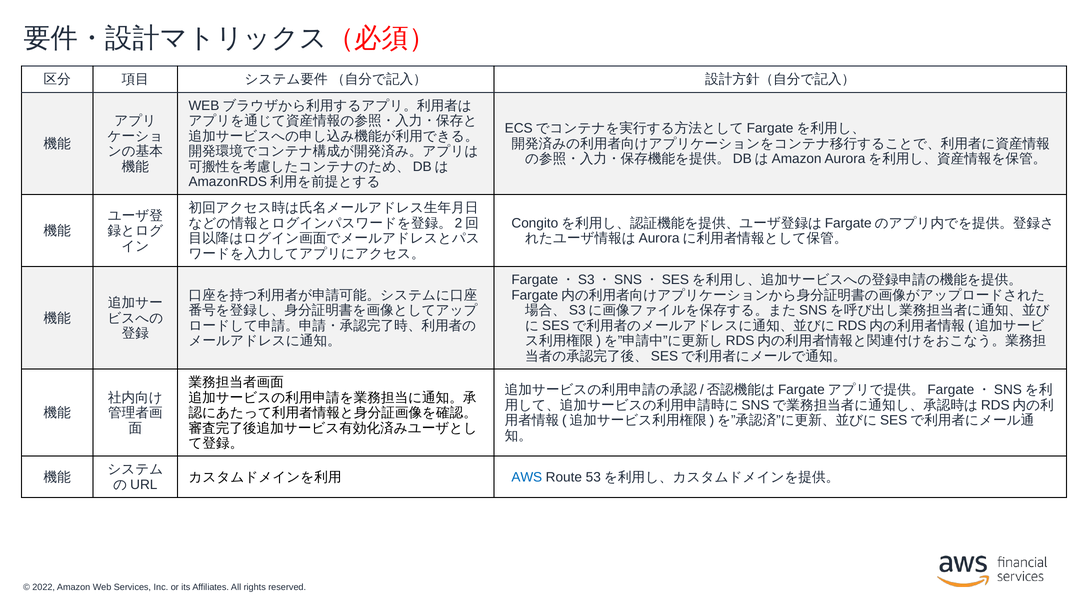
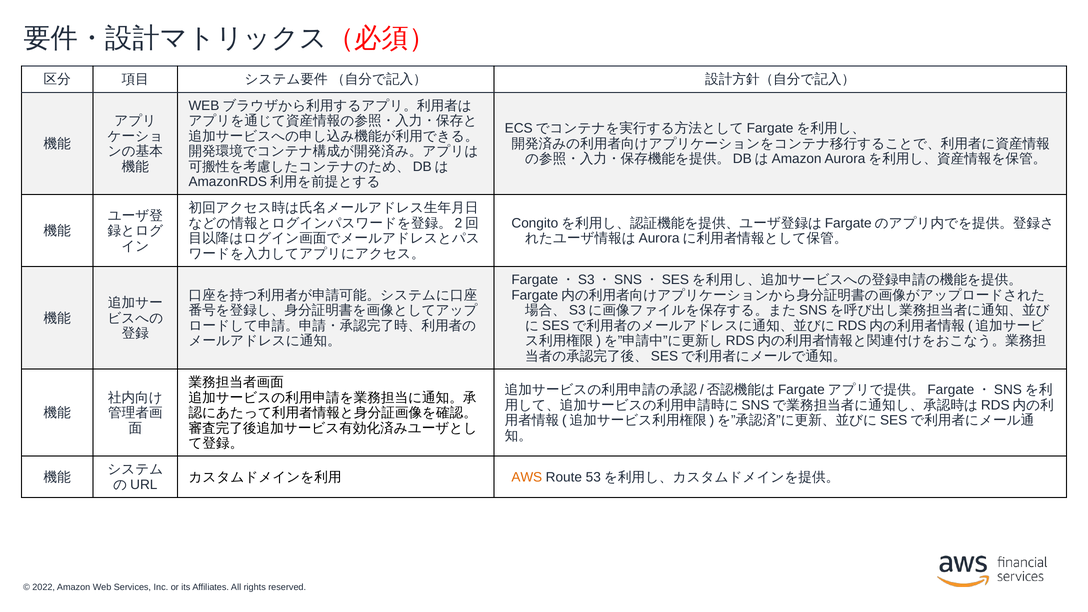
AWS colour: blue -> orange
